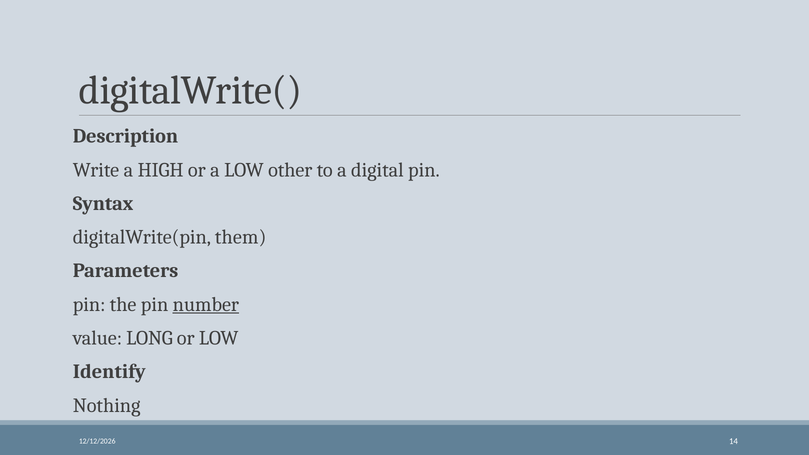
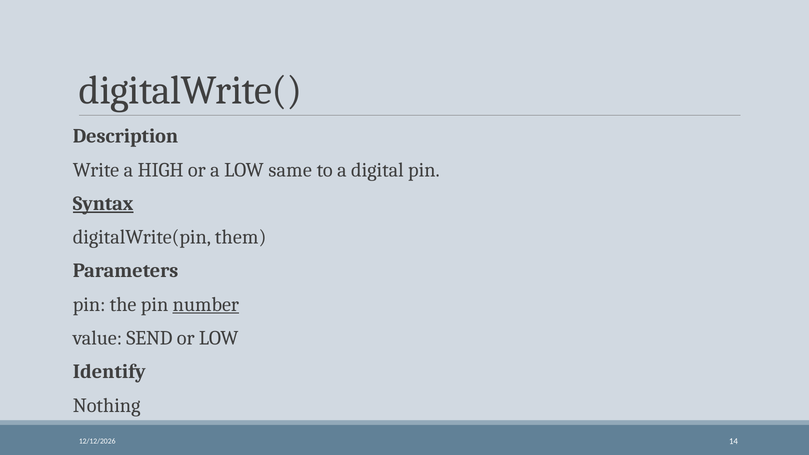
other: other -> same
Syntax underline: none -> present
LONG: LONG -> SEND
